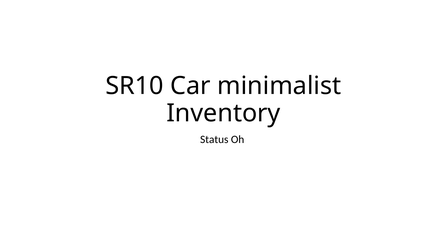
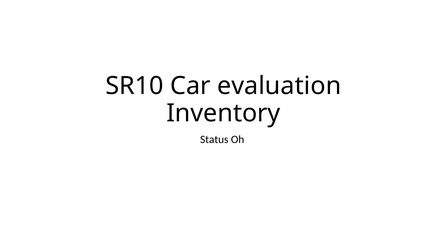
minimalist: minimalist -> evaluation
